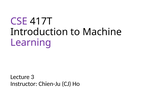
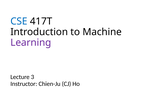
CSE colour: purple -> blue
